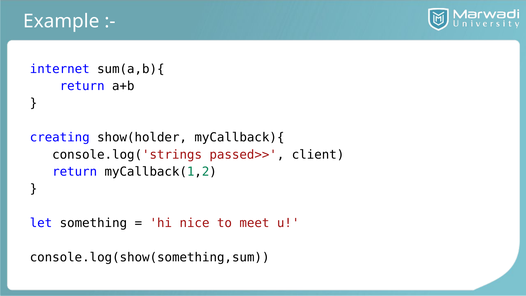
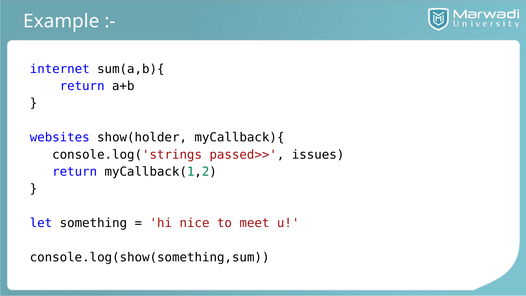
creating: creating -> websites
client: client -> issues
